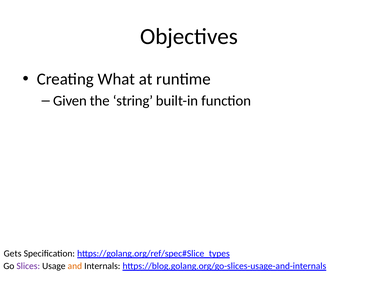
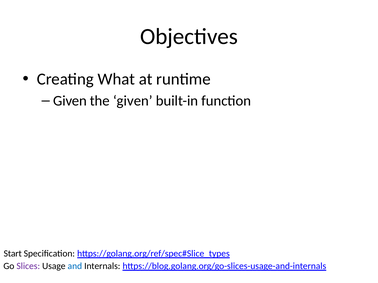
the string: string -> given
Gets: Gets -> Start
and colour: orange -> blue
